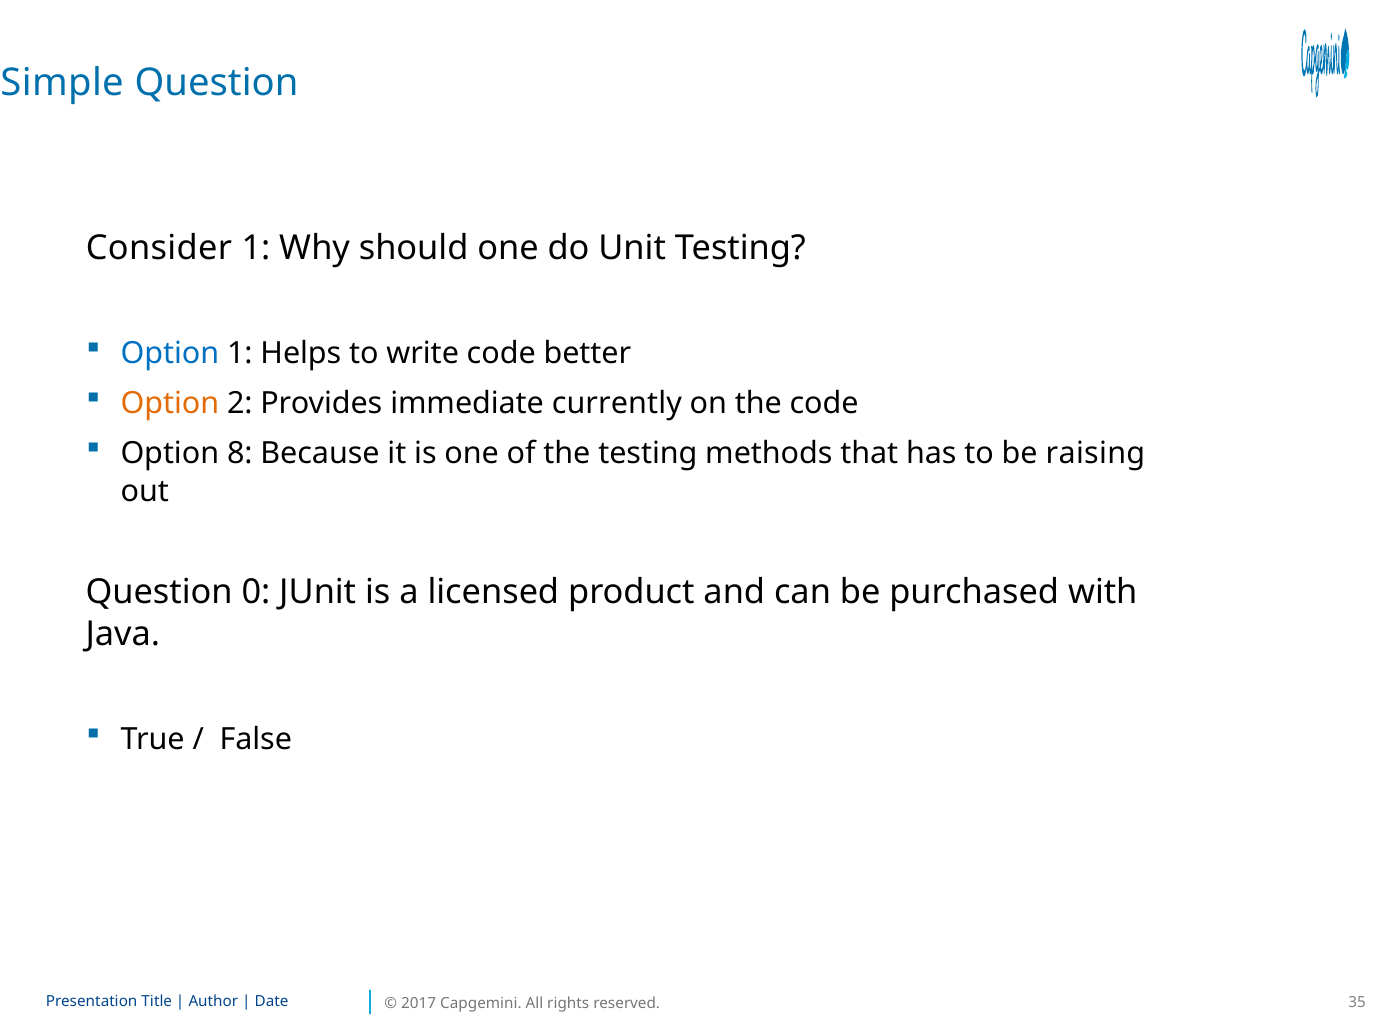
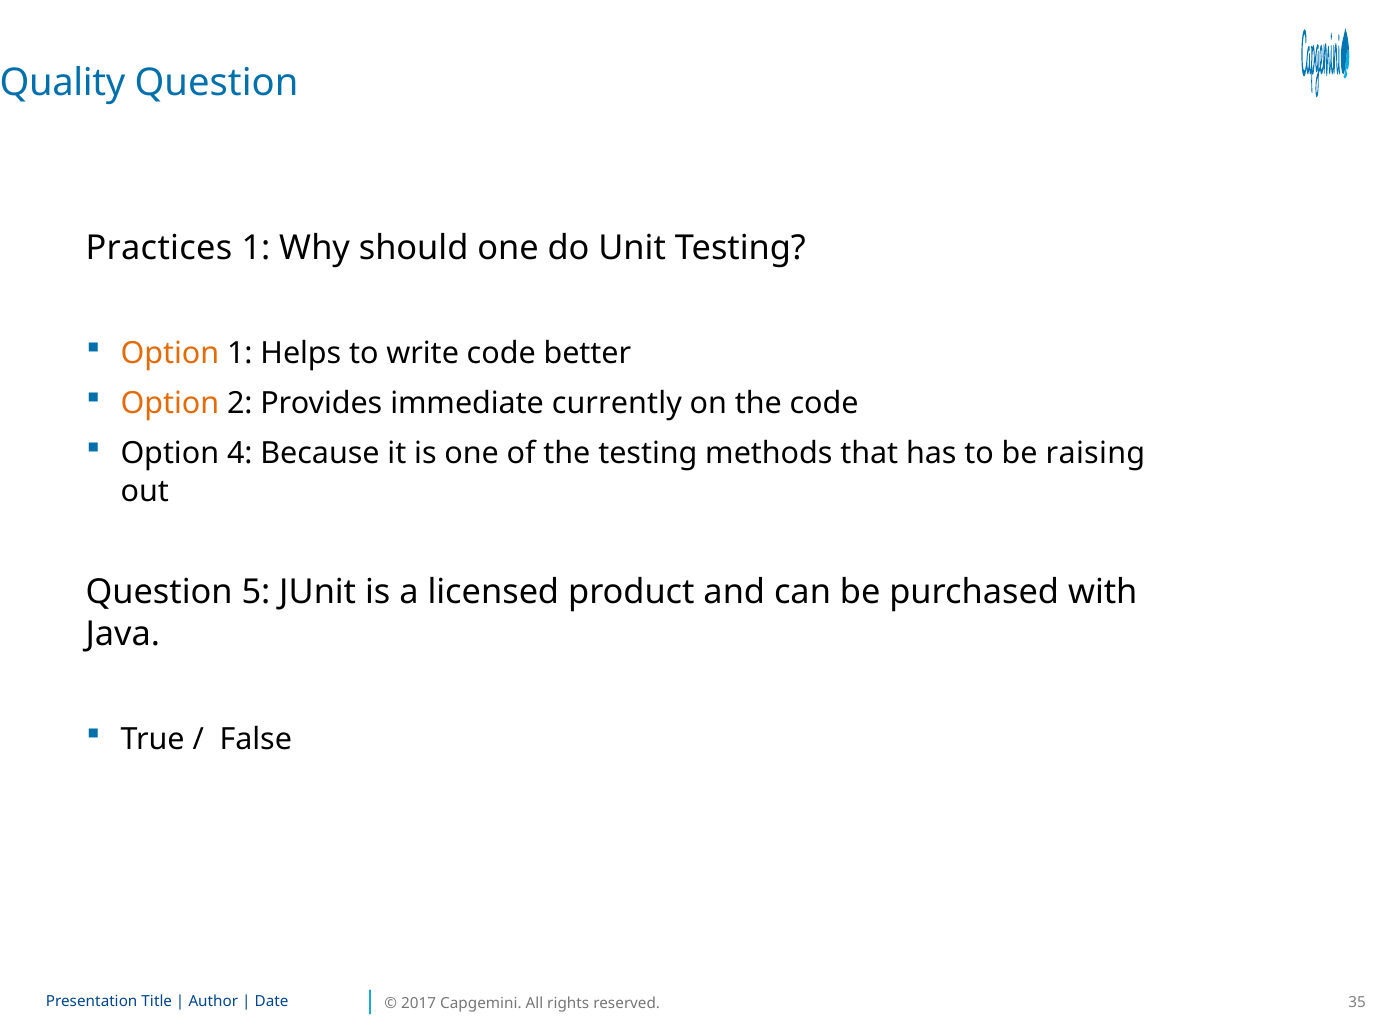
Simple: Simple -> Quality
Consider: Consider -> Practices
Option at (170, 354) colour: blue -> orange
8: 8 -> 4
0: 0 -> 5
